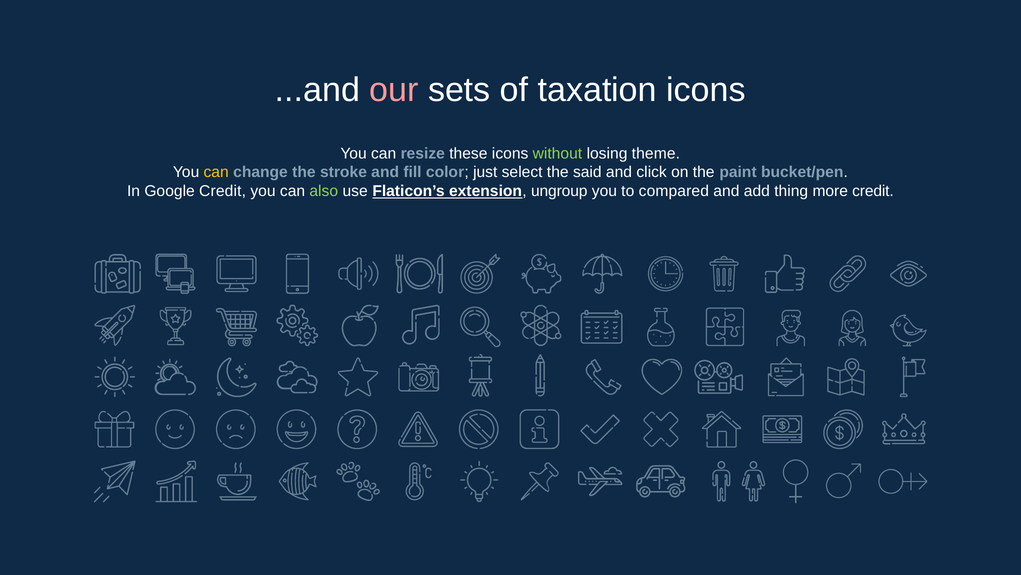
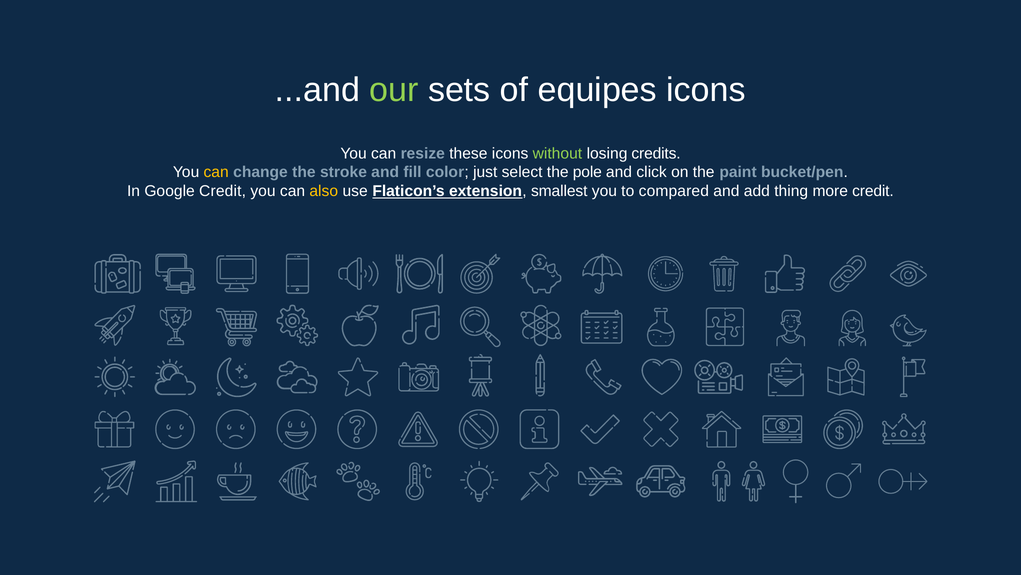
our colour: pink -> light green
taxation: taxation -> equipes
theme: theme -> credits
said: said -> pole
also colour: light green -> yellow
ungroup: ungroup -> smallest
